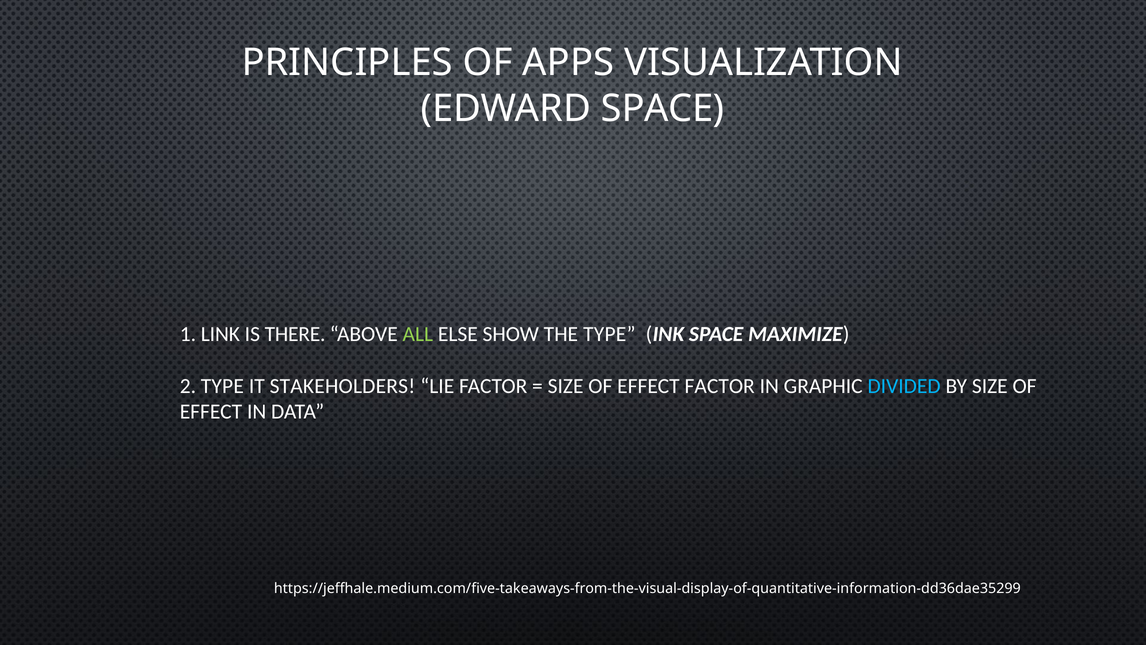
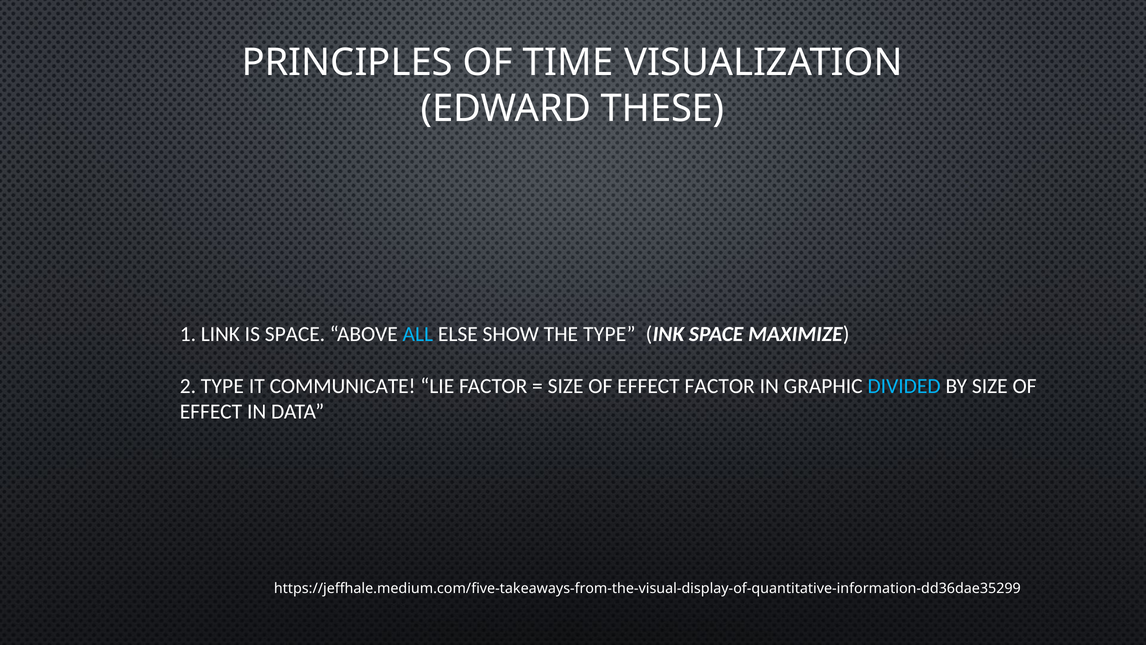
APPS: APPS -> TIME
EDWARD SPACE: SPACE -> THESE
IS THERE: THERE -> SPACE
ALL colour: light green -> light blue
STAKEHOLDERS: STAKEHOLDERS -> COMMUNICATE
